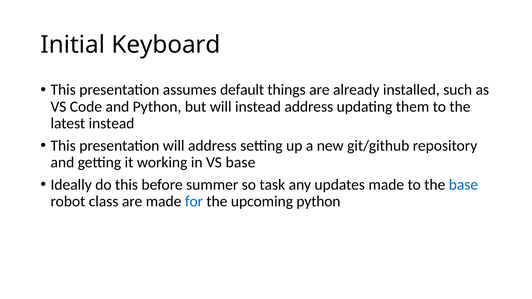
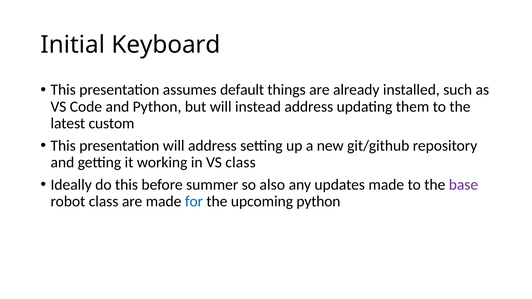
latest instead: instead -> custom
VS base: base -> class
task: task -> also
base at (463, 185) colour: blue -> purple
